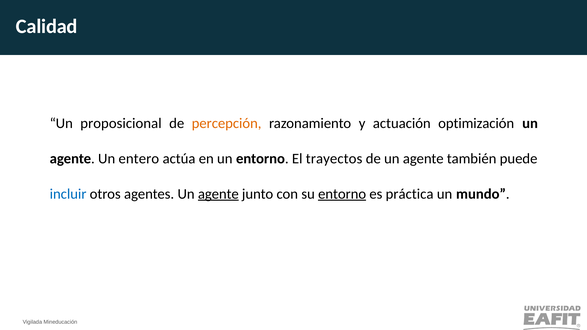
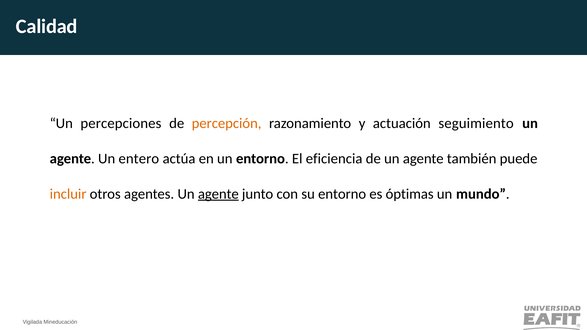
proposicional: proposicional -> percepciones
optimización: optimización -> seguimiento
trayectos: trayectos -> eficiencia
incluir colour: blue -> orange
entorno at (342, 194) underline: present -> none
práctica: práctica -> óptimas
